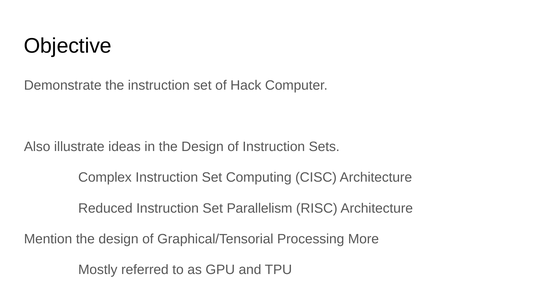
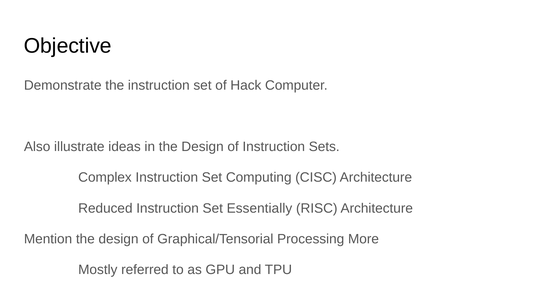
Parallelism: Parallelism -> Essentially
